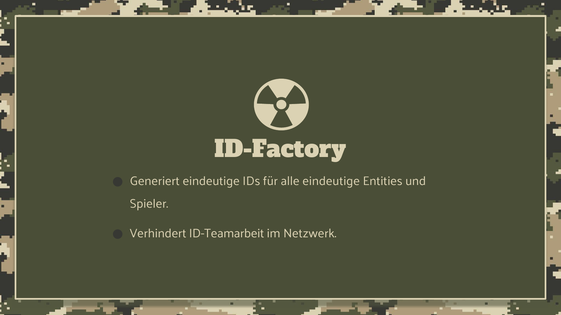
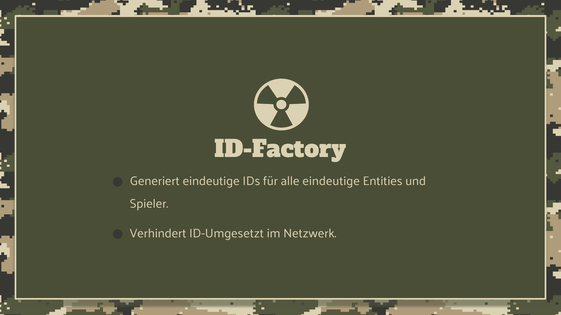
ID-Teamarbeit: ID-Teamarbeit -> ID-Umgesetzt
